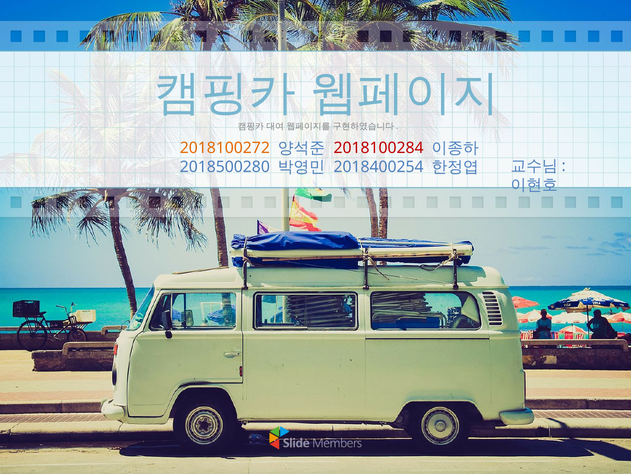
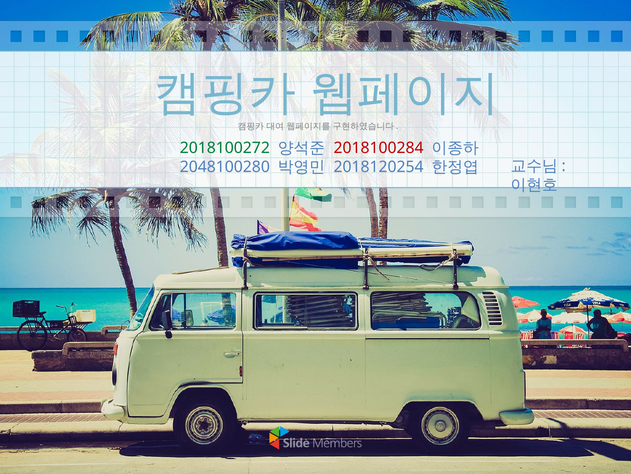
2018100272 colour: orange -> green
2018500280: 2018500280 -> 2048100280
2018400254: 2018400254 -> 2018120254
